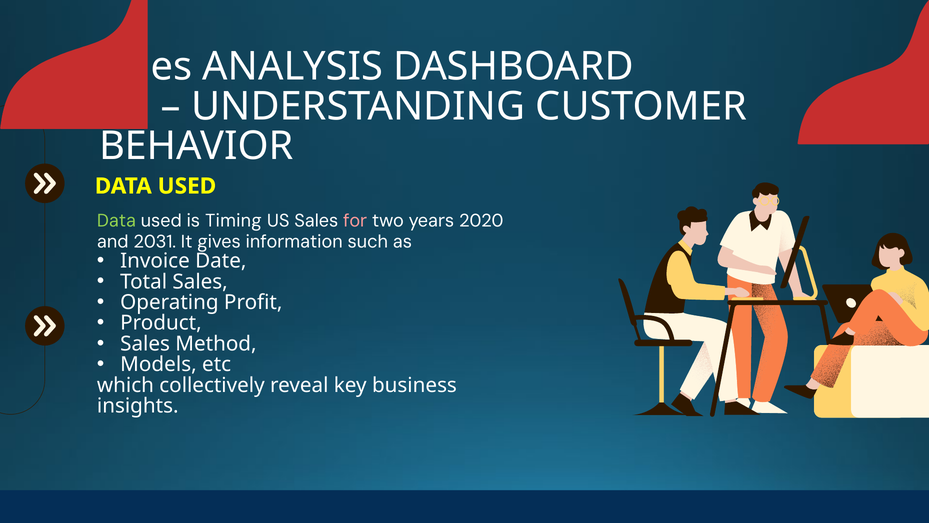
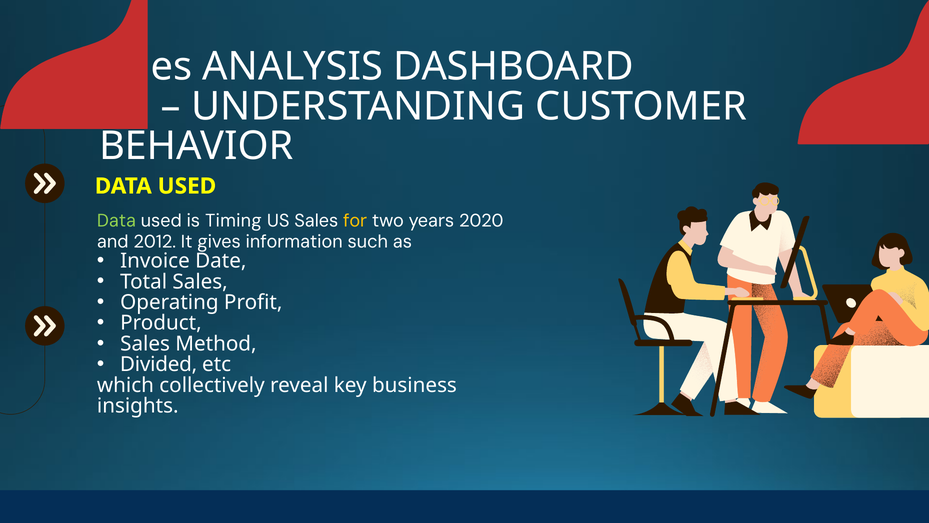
for colour: pink -> yellow
2031: 2031 -> 2012
Models: Models -> Divided
